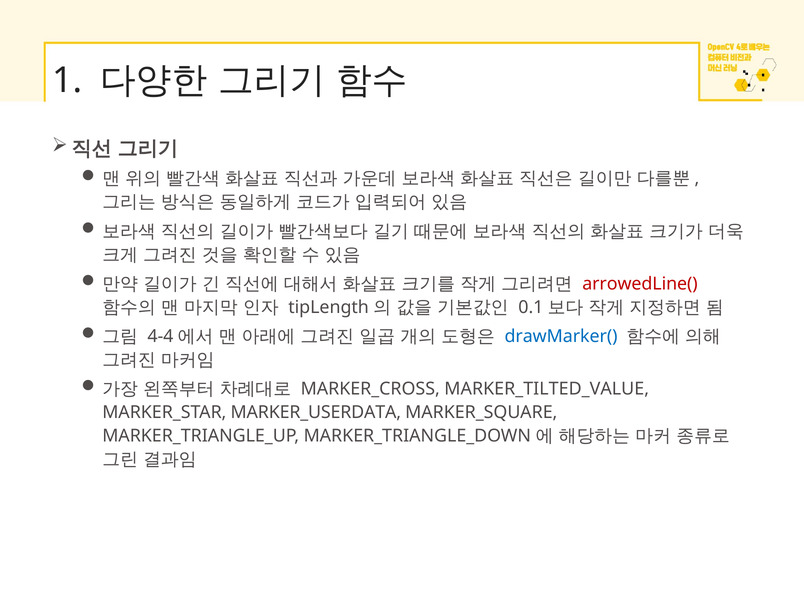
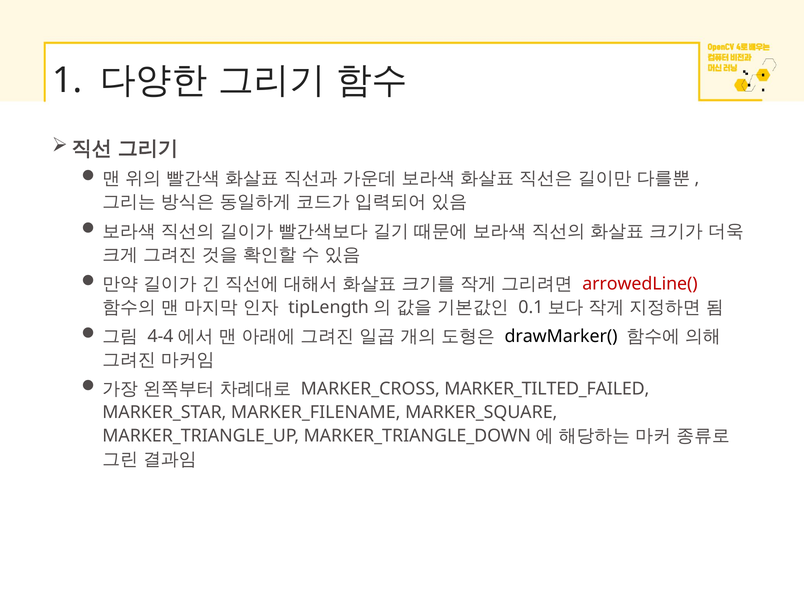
drawMarker( colour: blue -> black
MARKER_TILTED_VALUE: MARKER_TILTED_VALUE -> MARKER_TILTED_FAILED
MARKER_USERDATA: MARKER_USERDATA -> MARKER_FILENAME
